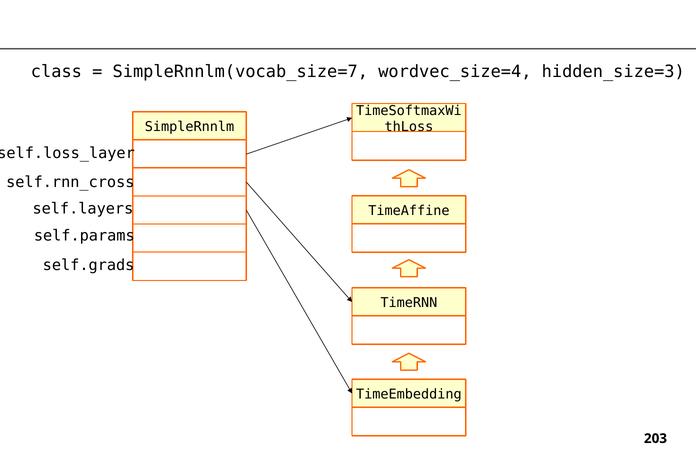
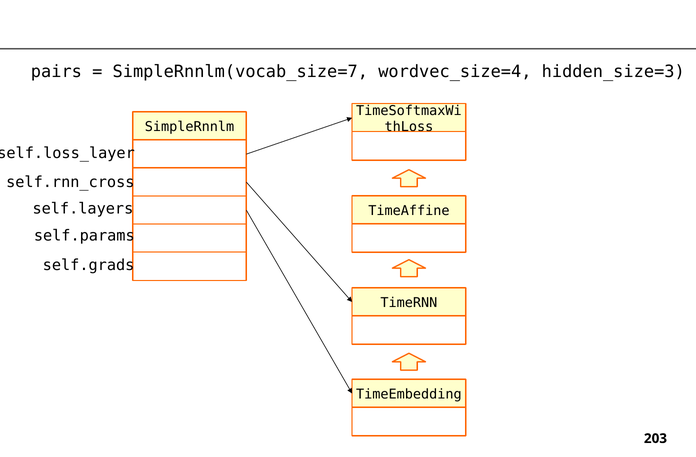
class: class -> pairs
